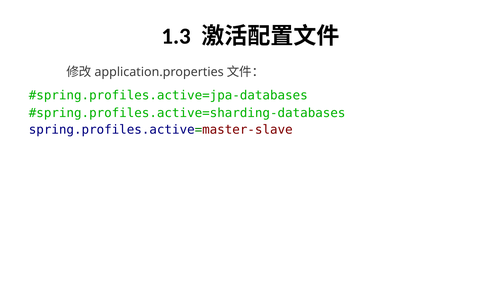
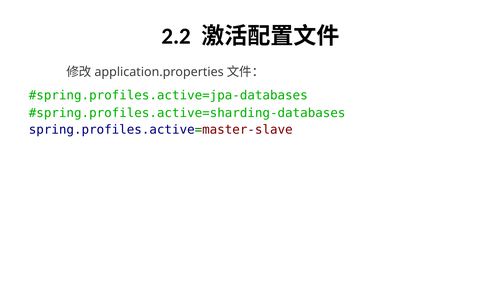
1.3: 1.3 -> 2.2
